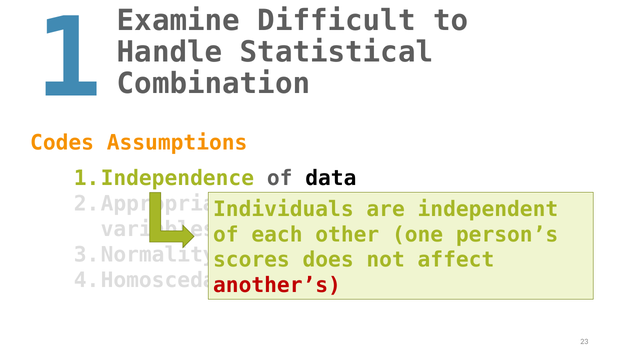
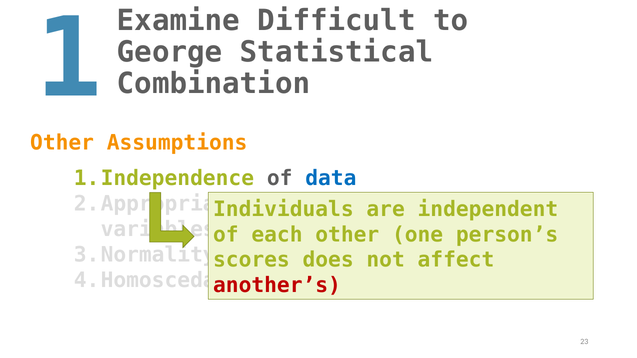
Handle: Handle -> George
Codes at (62, 143): Codes -> Other
data colour: black -> blue
